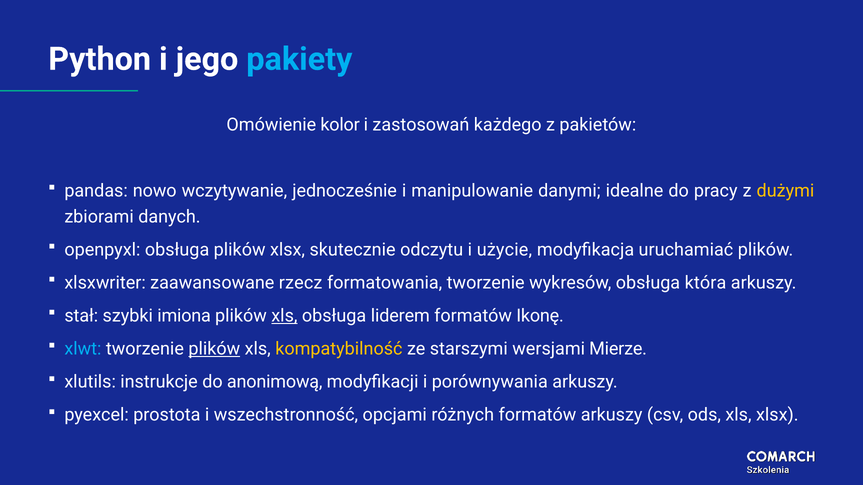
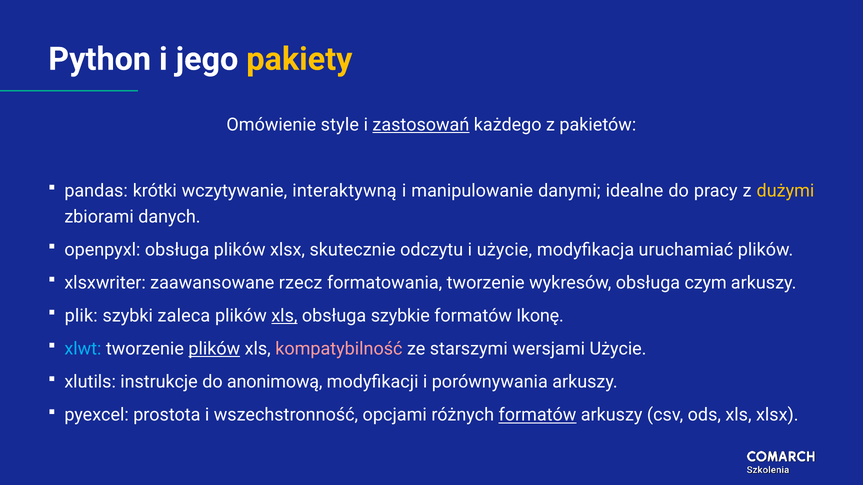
pakiety colour: light blue -> yellow
kolor: kolor -> style
zastosowań underline: none -> present
nowo: nowo -> krótki
jednocześnie: jednocześnie -> interaktywną
która: która -> czym
stał: stał -> plik
imiona: imiona -> zaleca
liderem: liderem -> szybkie
kompatybilność colour: yellow -> pink
wersjami Mierze: Mierze -> Użycie
formatów at (537, 415) underline: none -> present
